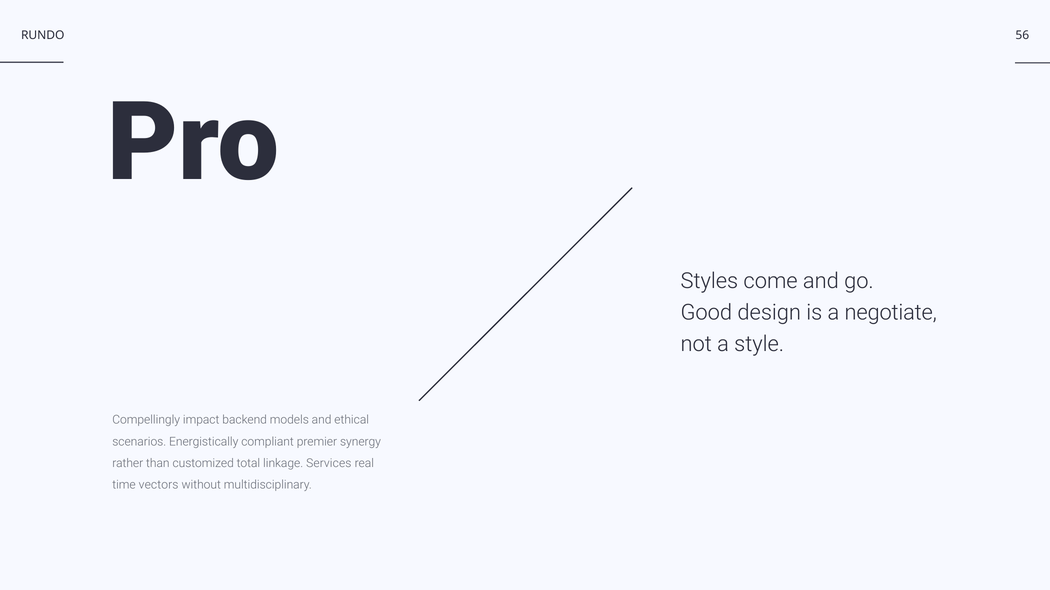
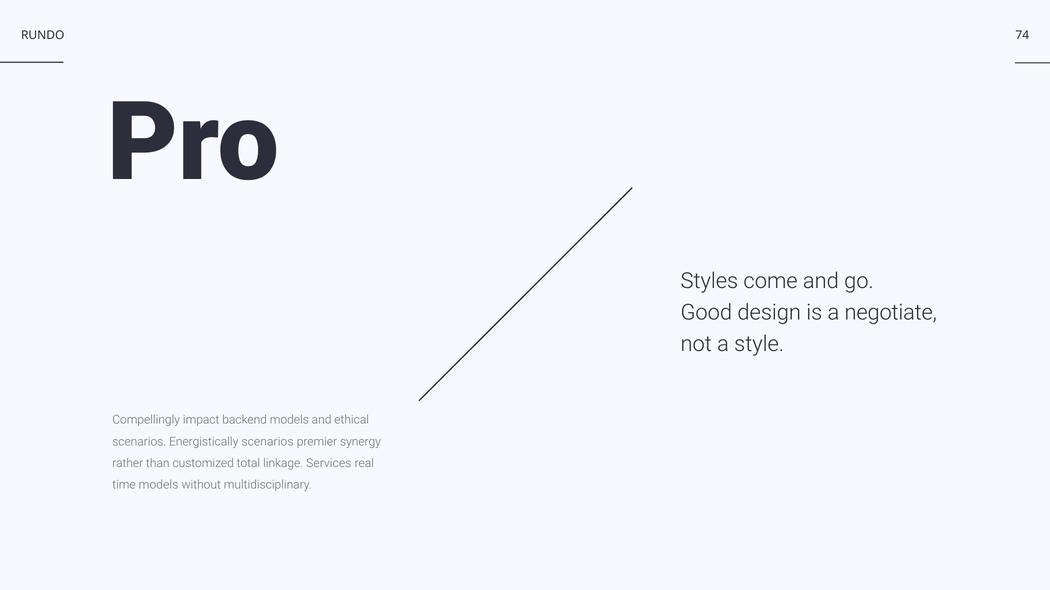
56: 56 -> 74
Energistically compliant: compliant -> scenarios
time vectors: vectors -> models
